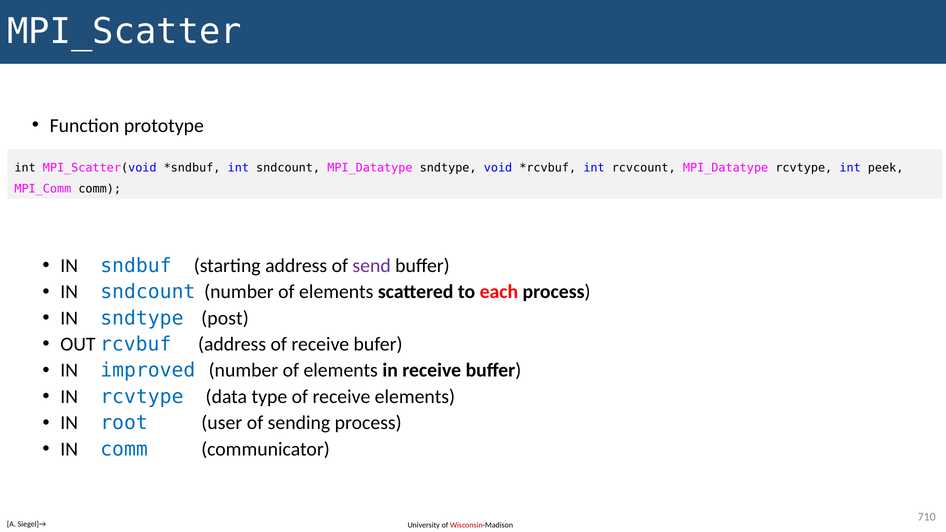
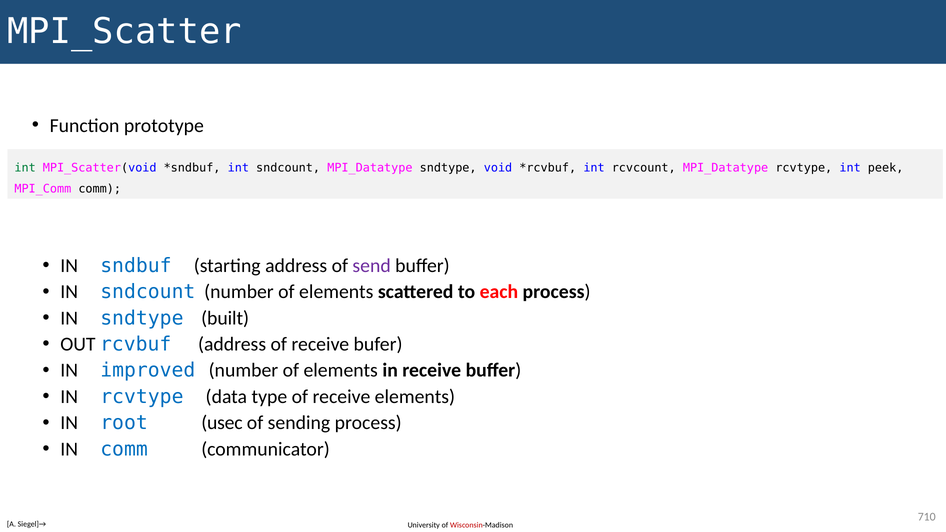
int at (25, 168) colour: black -> green
post: post -> built
user: user -> usec
